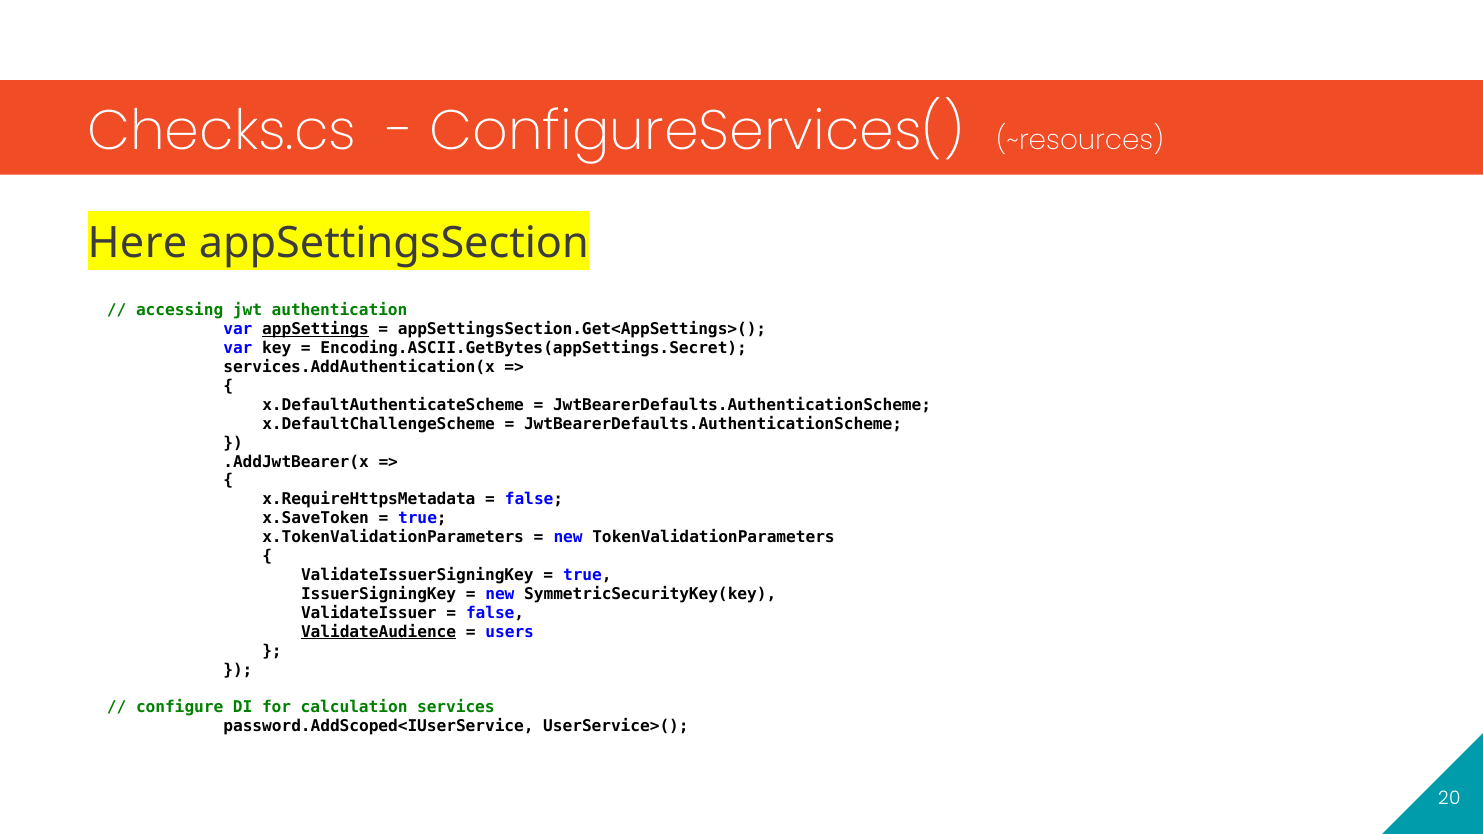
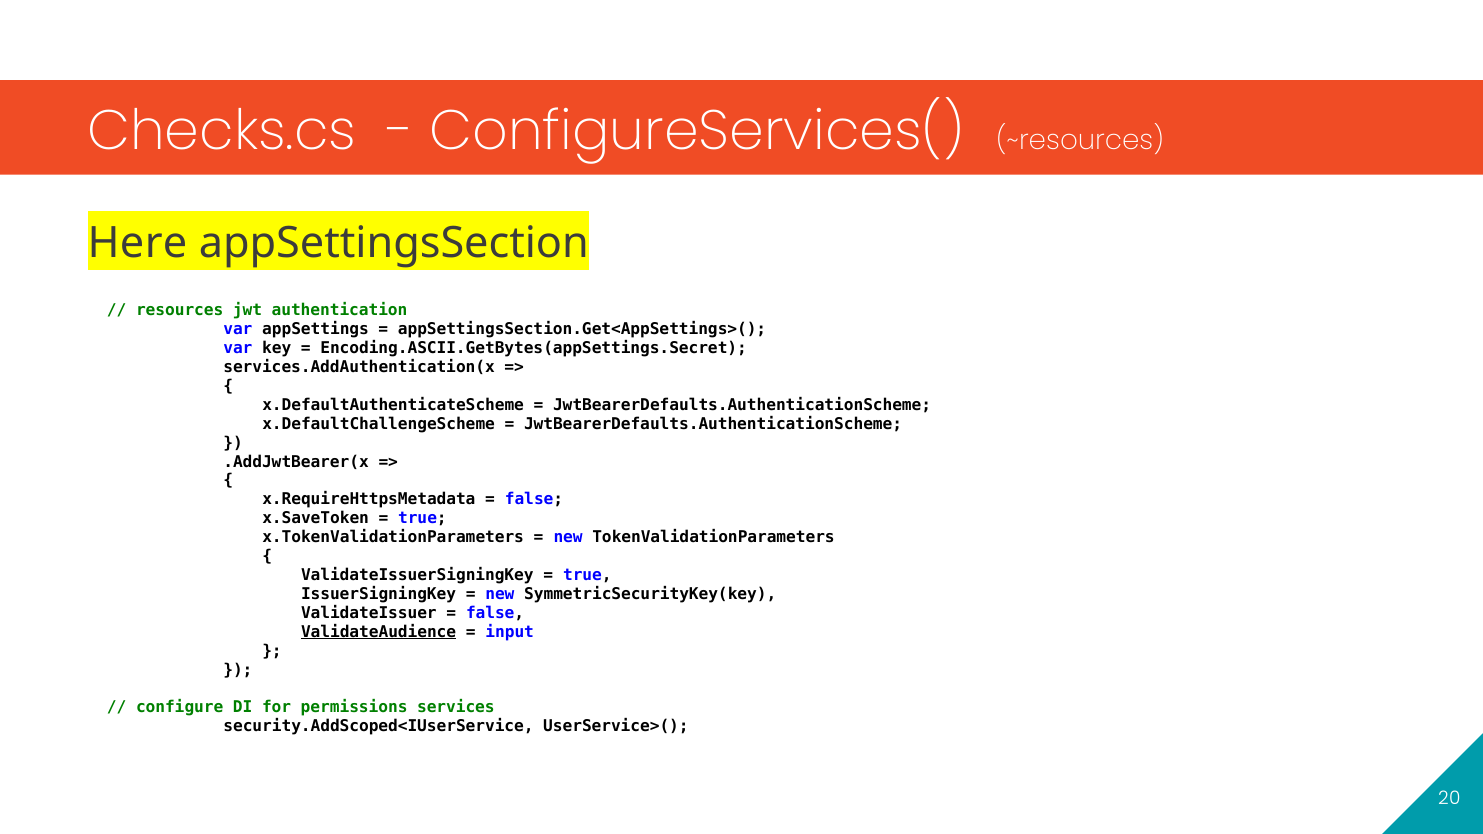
accessing: accessing -> resources
appSettings underline: present -> none
users: users -> input
calculation: calculation -> permissions
password.AddScoped<IUserService: password.AddScoped<IUserService -> security.AddScoped<IUserService
